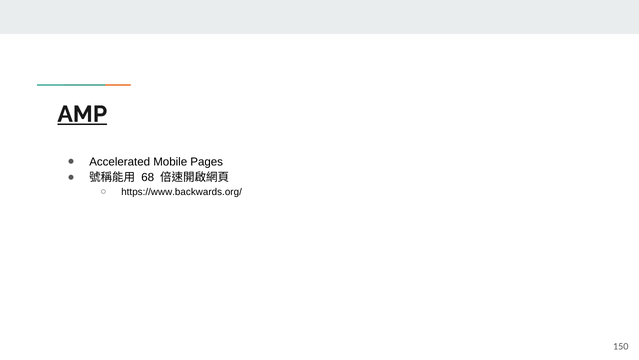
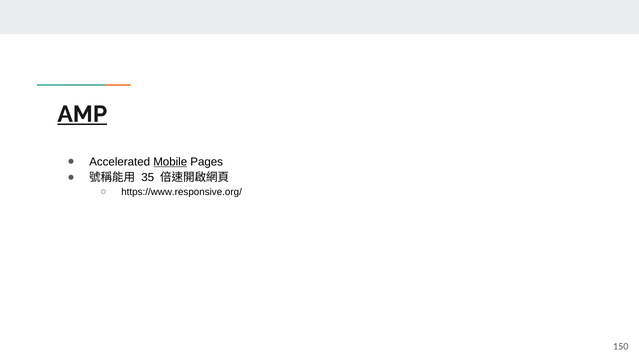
Mobile underline: none -> present
68: 68 -> 35
https://www.backwards.org/: https://www.backwards.org/ -> https://www.responsive.org/
